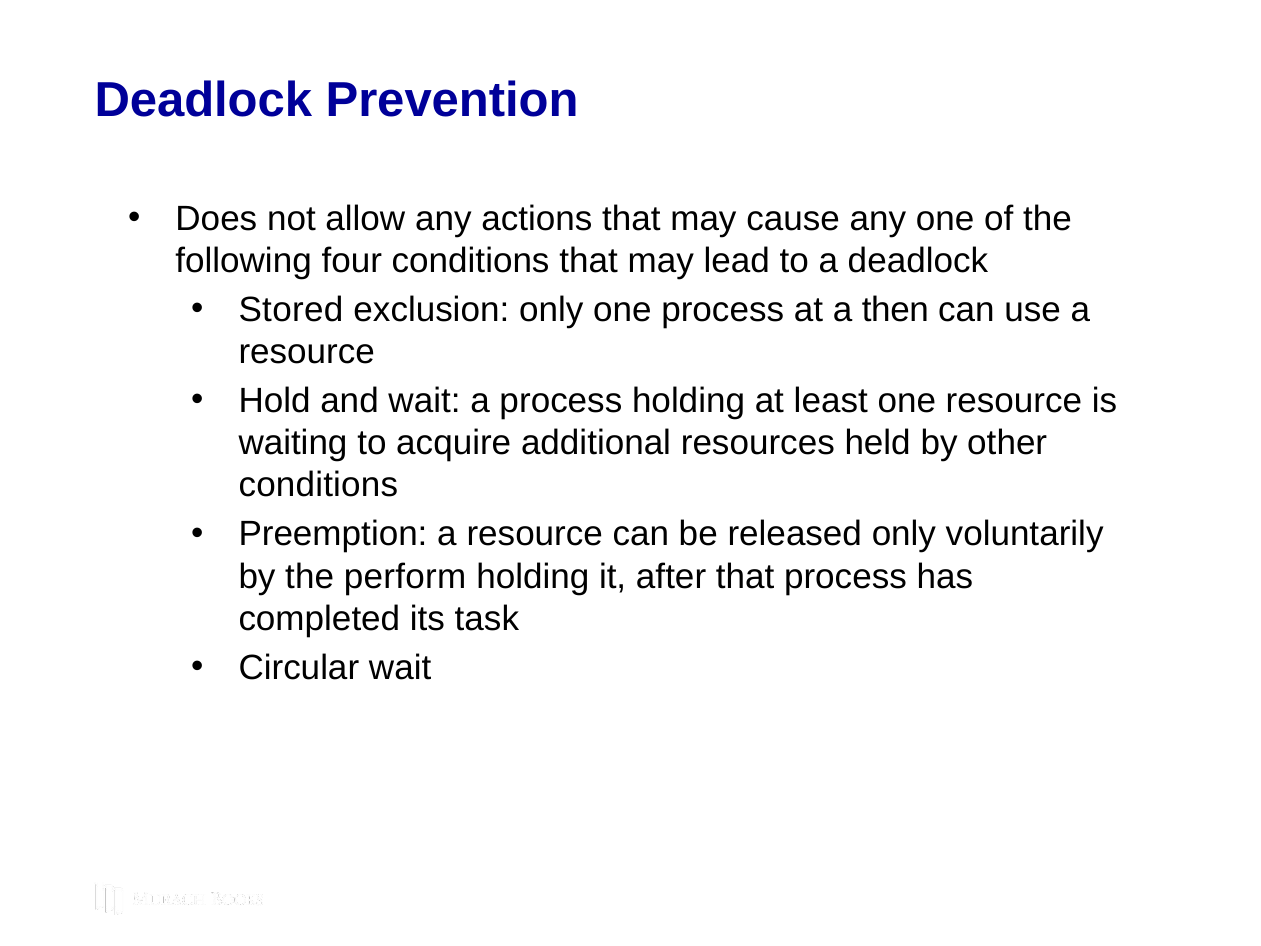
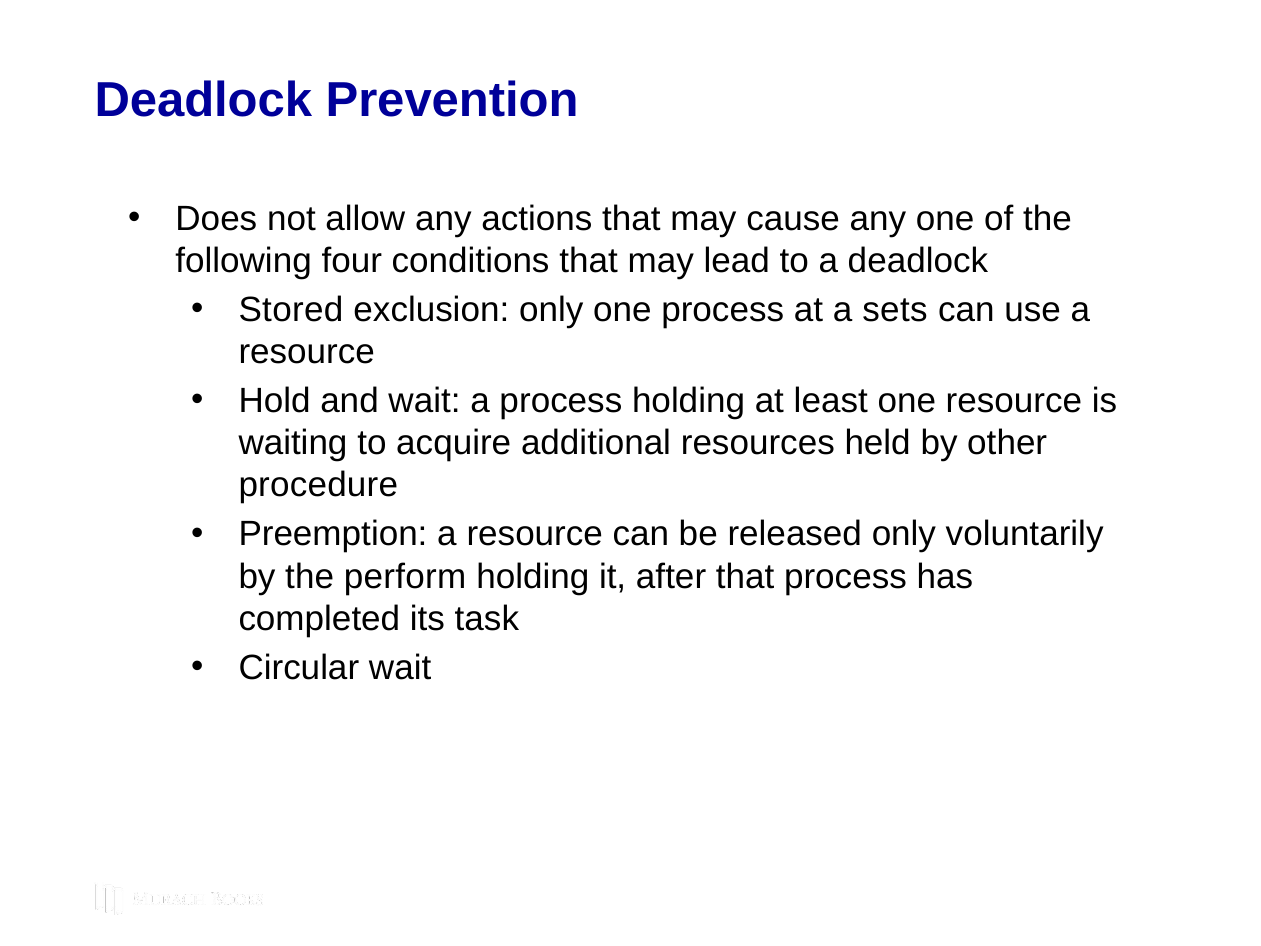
then: then -> sets
conditions at (318, 485): conditions -> procedure
